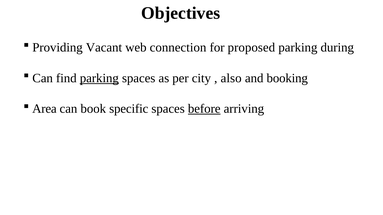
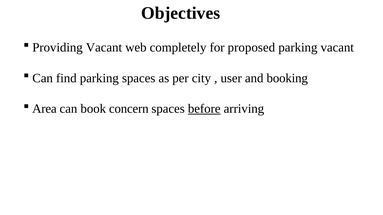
connection: connection -> completely
parking during: during -> vacant
parking at (99, 78) underline: present -> none
also: also -> user
specific: specific -> concern
